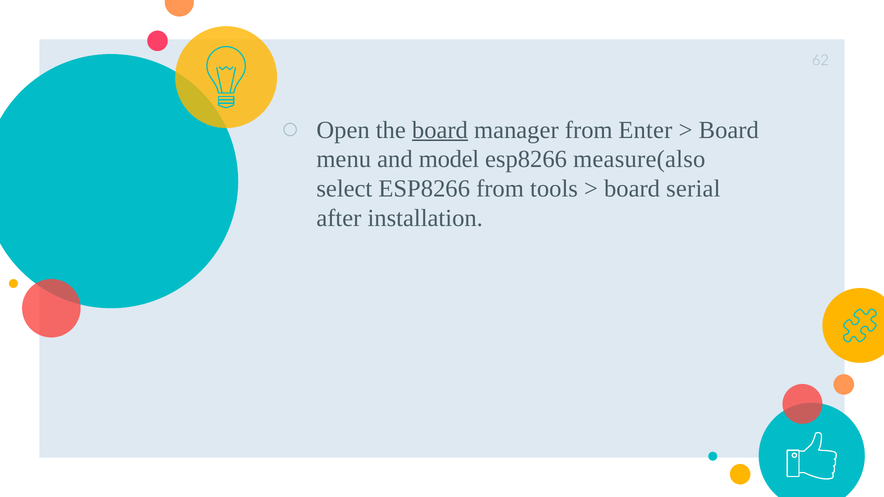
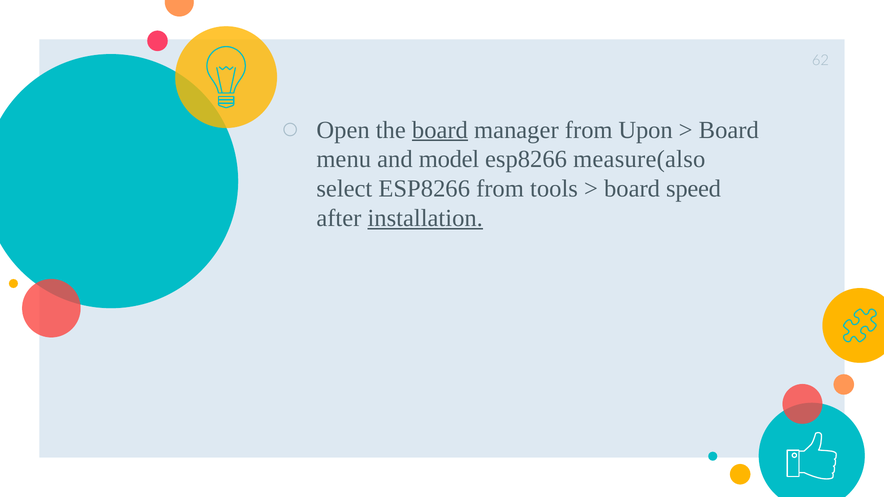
Enter: Enter -> Upon
serial: serial -> speed
installation underline: none -> present
